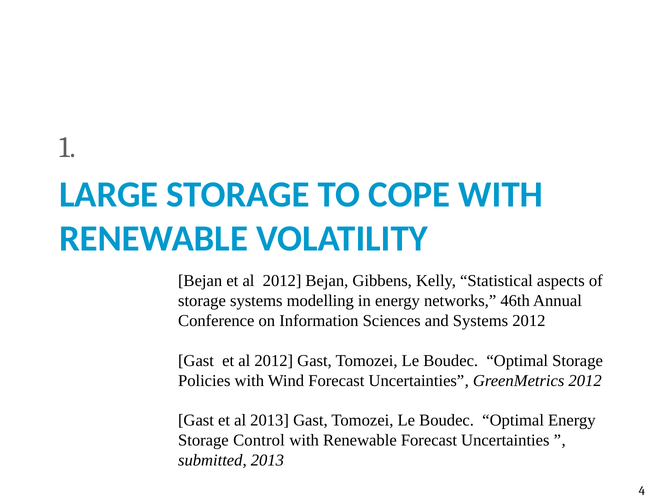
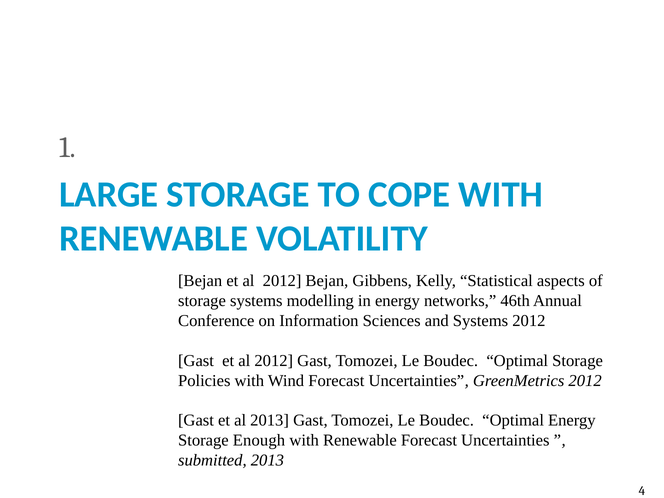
Control: Control -> Enough
